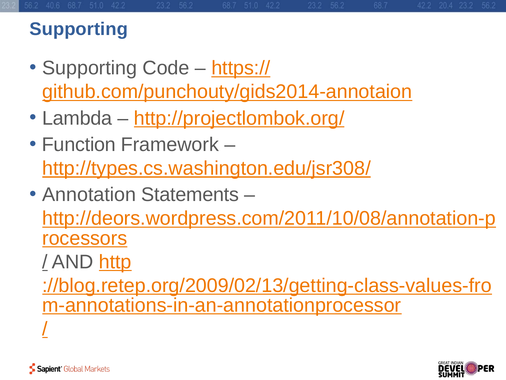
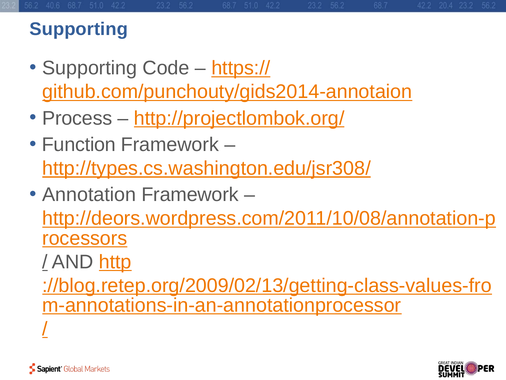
Lambda: Lambda -> Process
Annotation Statements: Statements -> Framework
